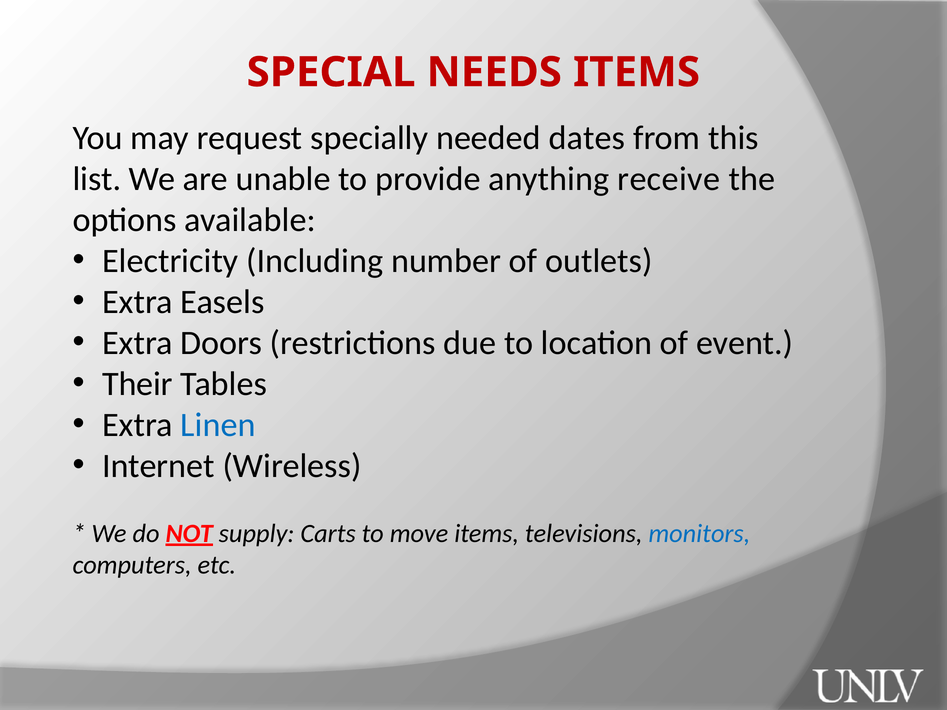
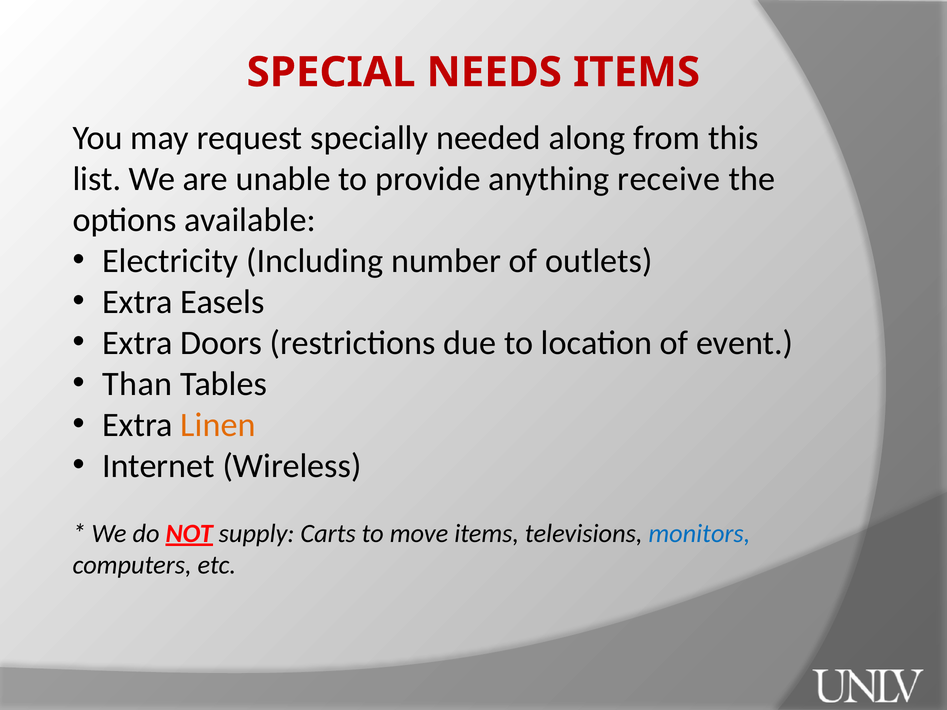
dates: dates -> along
Their: Their -> Than
Linen colour: blue -> orange
